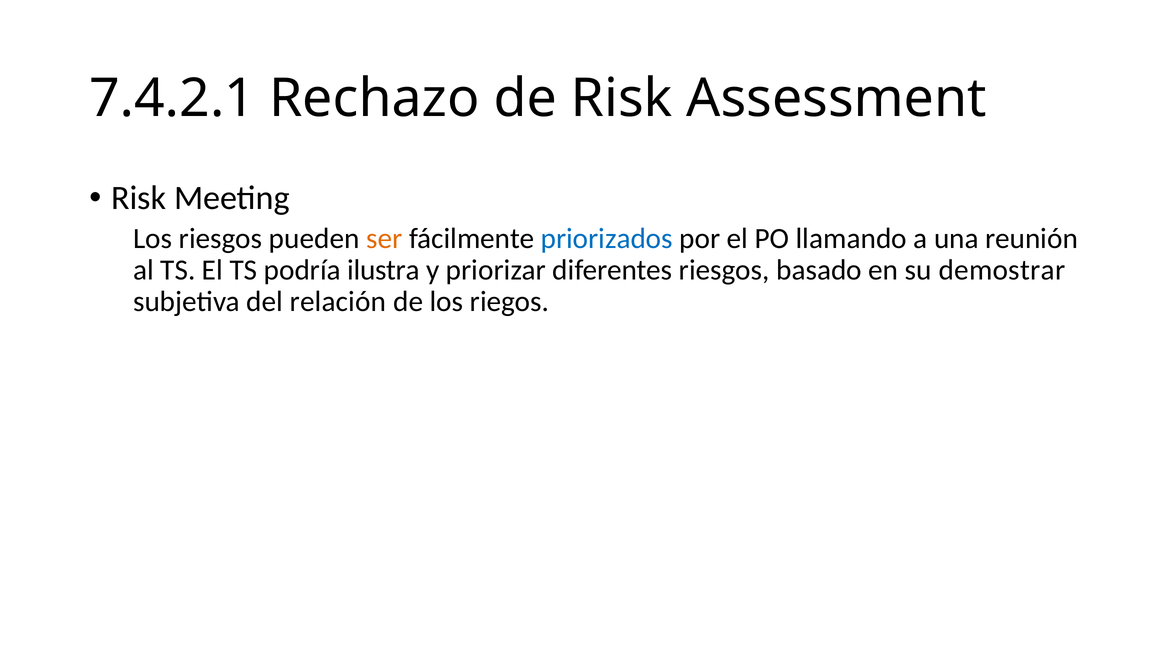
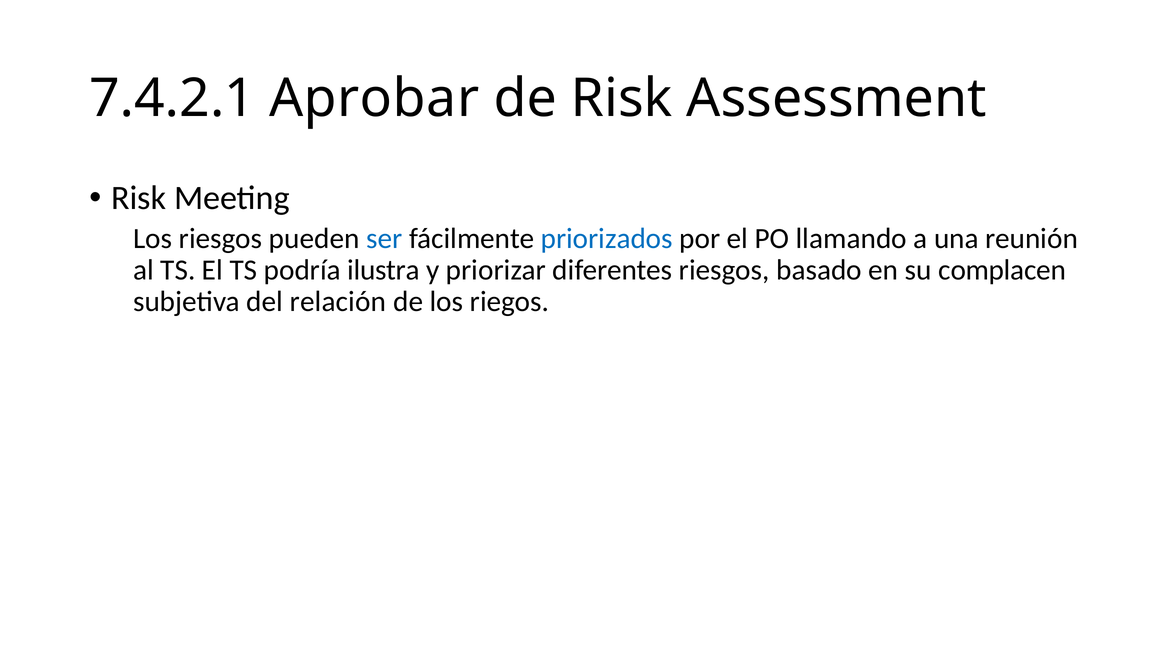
Rechazo: Rechazo -> Aprobar
ser colour: orange -> blue
demostrar: demostrar -> complacen
